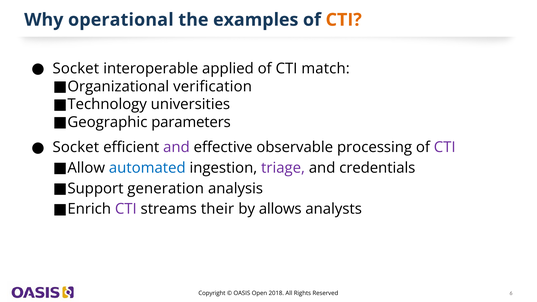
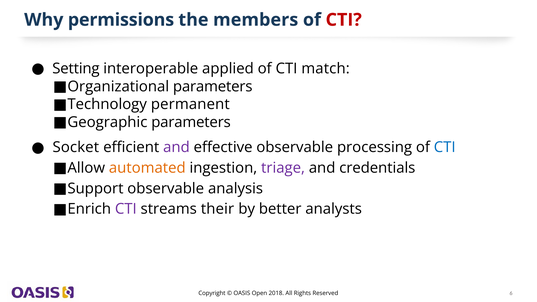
operational: operational -> permissions
examples: examples -> members
CTI at (344, 20) colour: orange -> red
Socket at (76, 69): Socket -> Setting
verification at (213, 86): verification -> parameters
universities: universities -> permanent
CTI at (445, 147) colour: purple -> blue
automated colour: blue -> orange
generation at (166, 189): generation -> observable
allows: allows -> better
